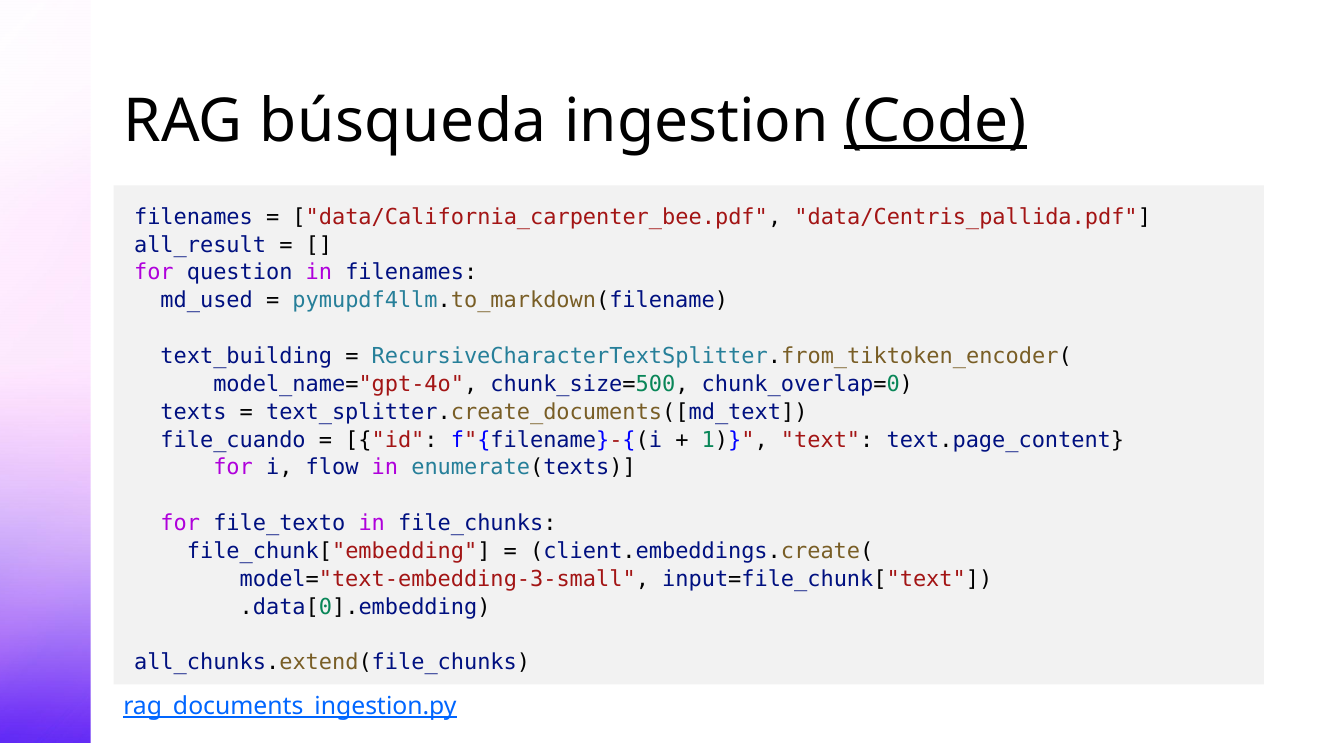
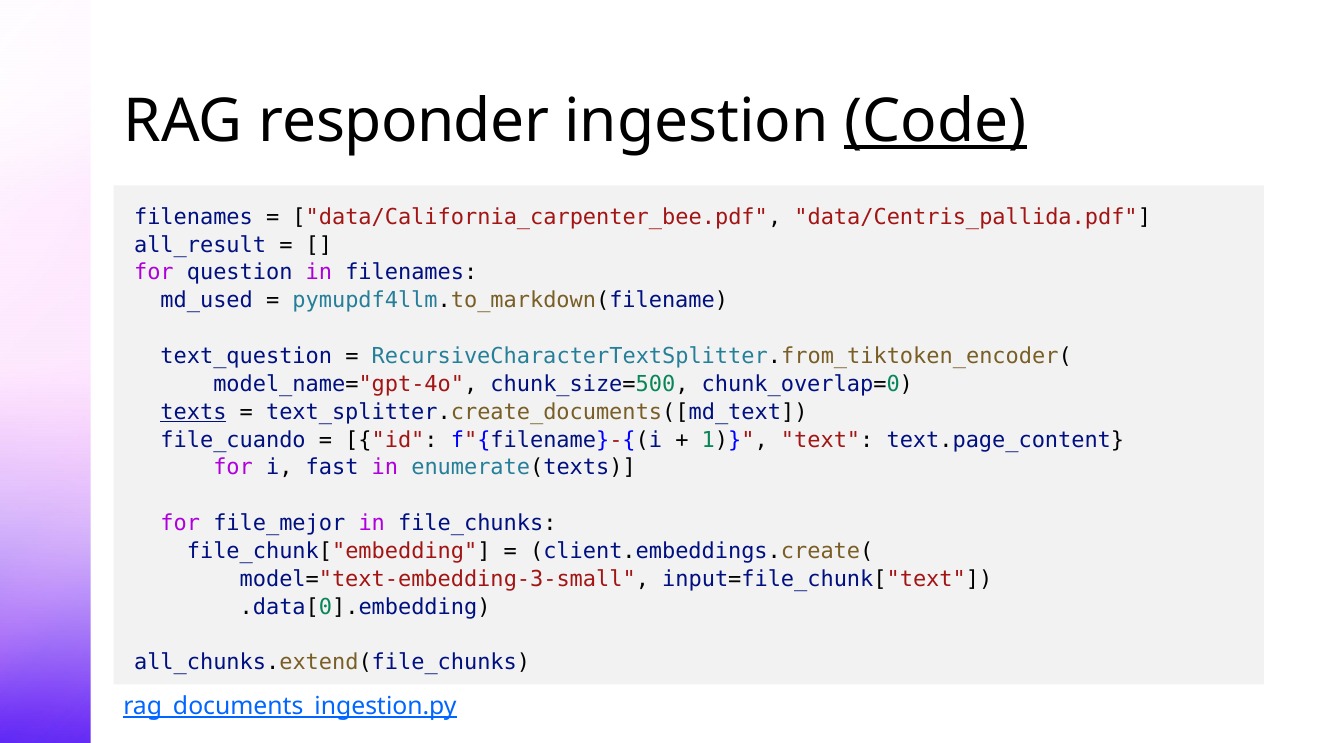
búsqueda: búsqueda -> responder
text_building: text_building -> text_question
texts underline: none -> present
flow: flow -> fast
file_texto: file_texto -> file_mejor
